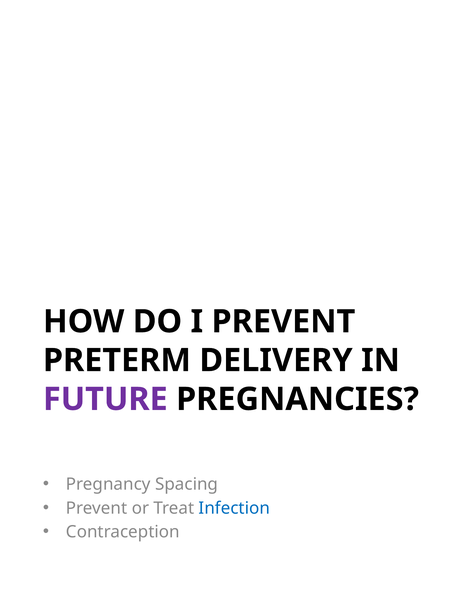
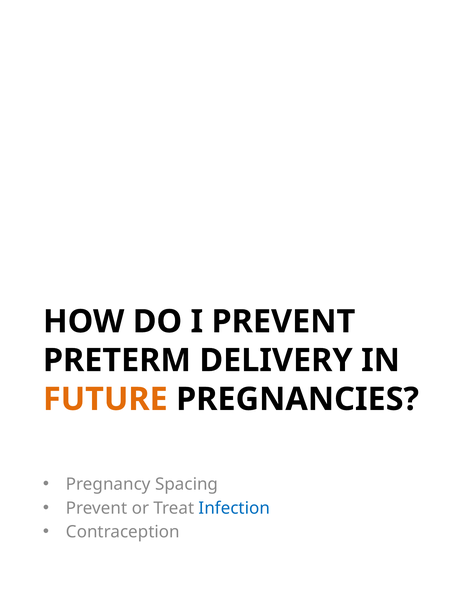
FUTURE colour: purple -> orange
